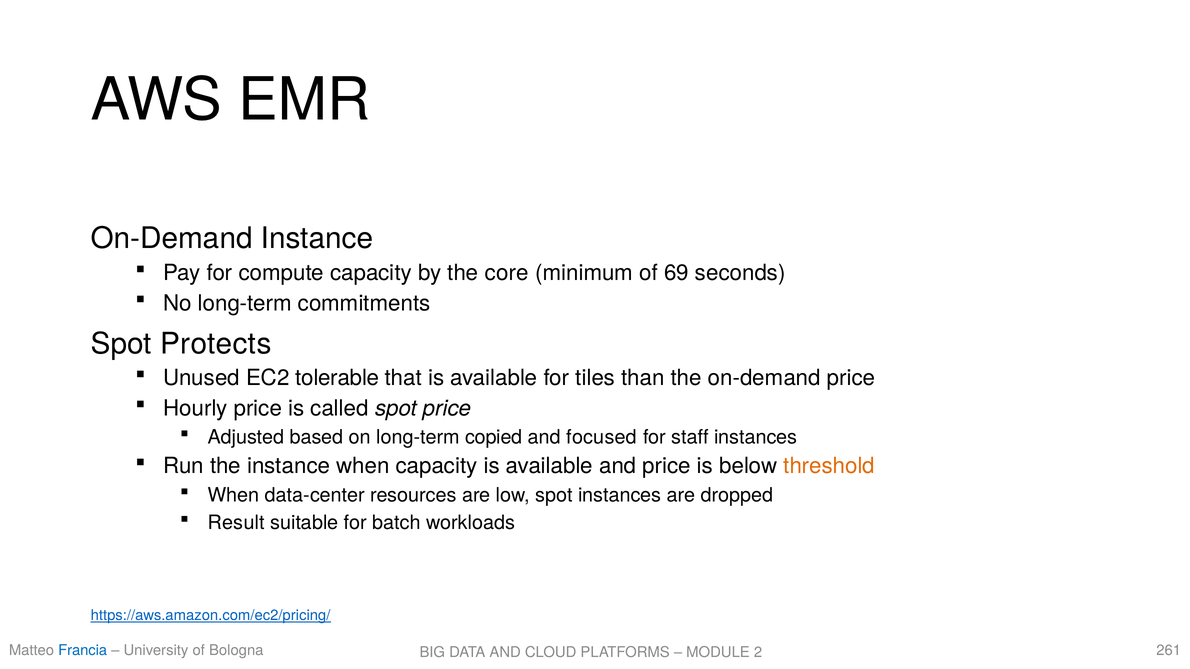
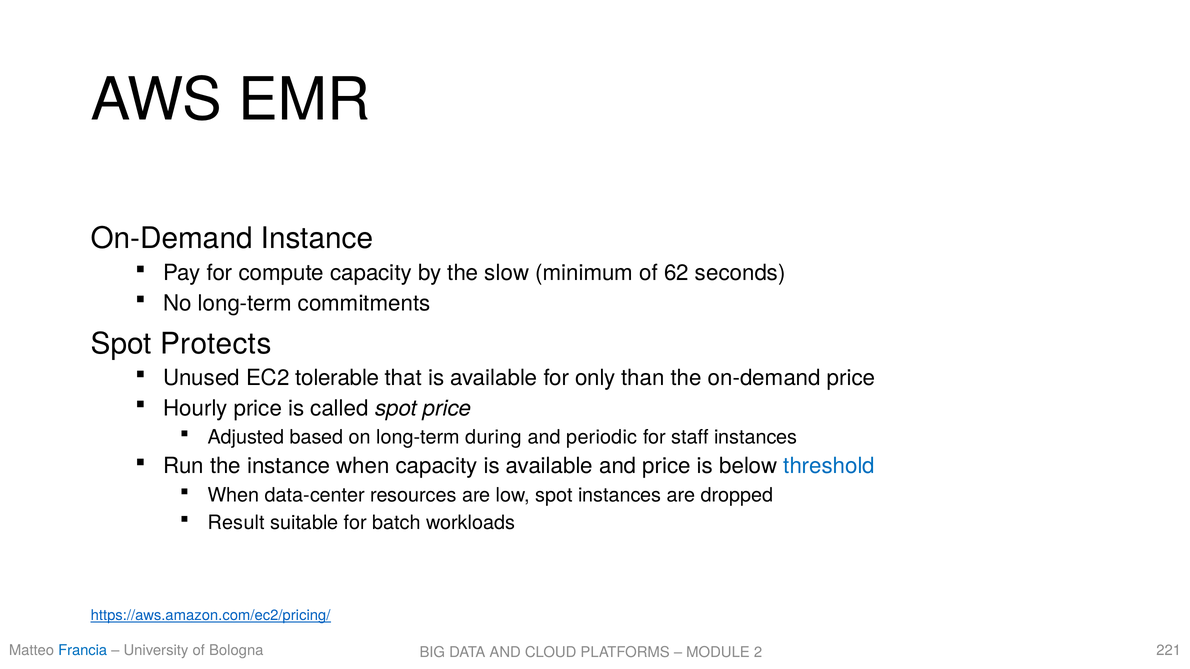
core: core -> slow
69: 69 -> 62
tiles: tiles -> only
copied: copied -> during
focused: focused -> periodic
threshold colour: orange -> blue
261: 261 -> 221
